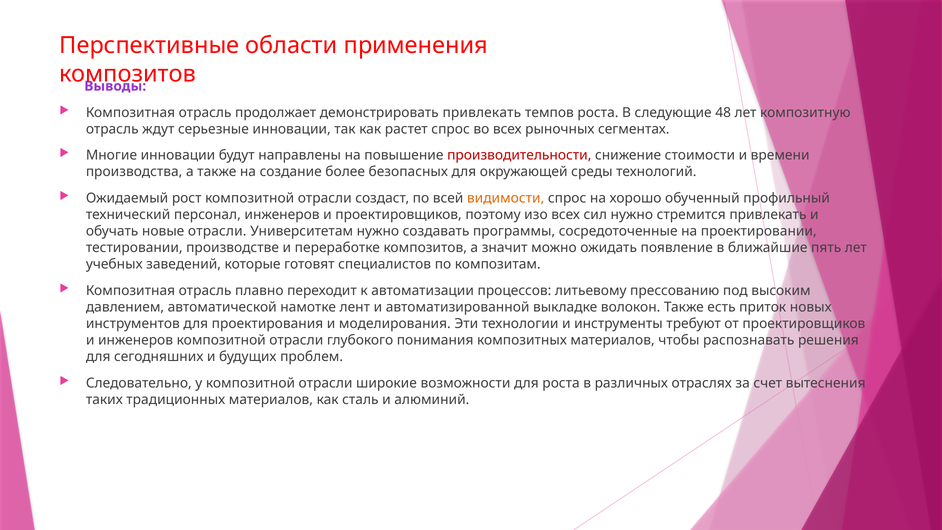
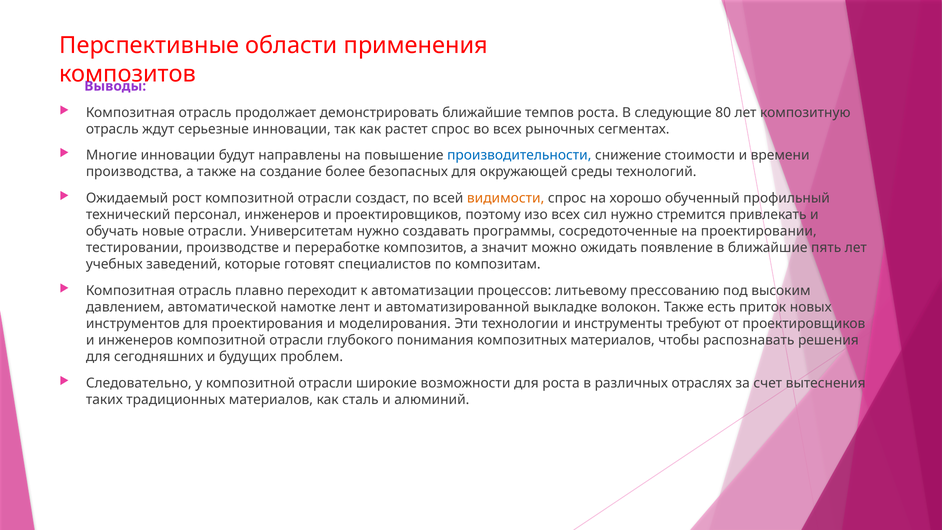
демонстрировать привлекать: привлекать -> ближайшие
48: 48 -> 80
производительности colour: red -> blue
